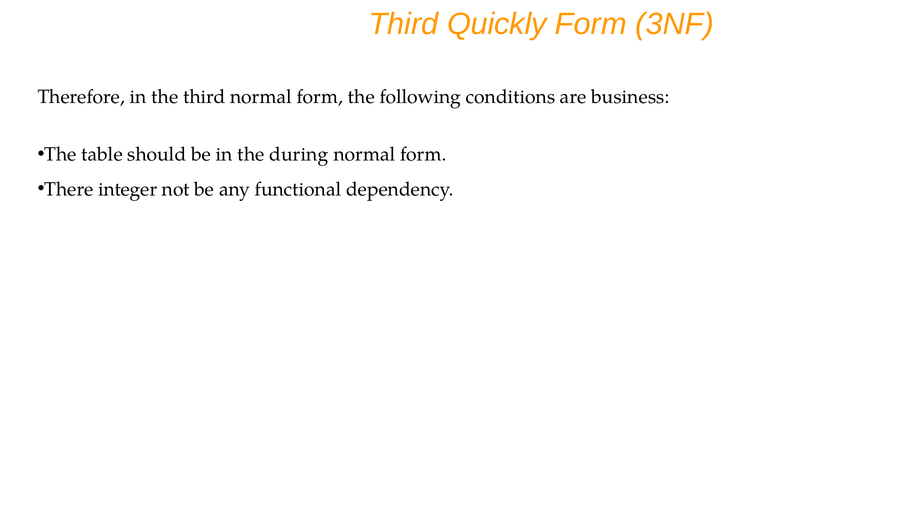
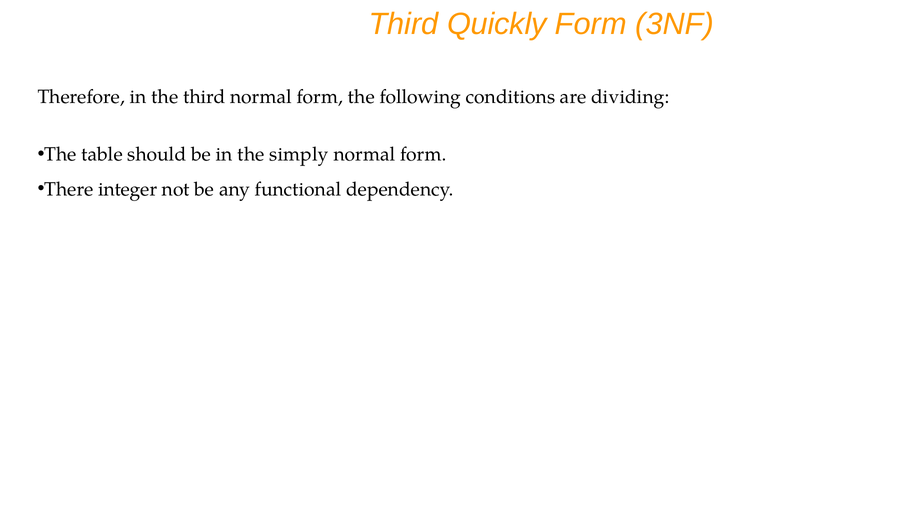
business: business -> dividing
during: during -> simply
